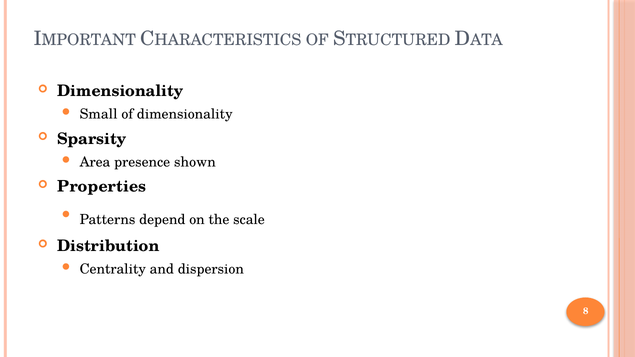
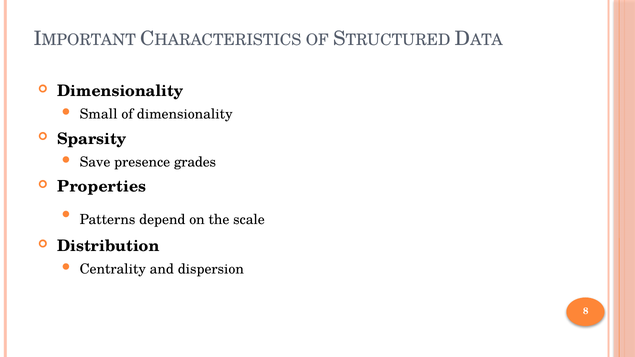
Area: Area -> Save
shown: shown -> grades
